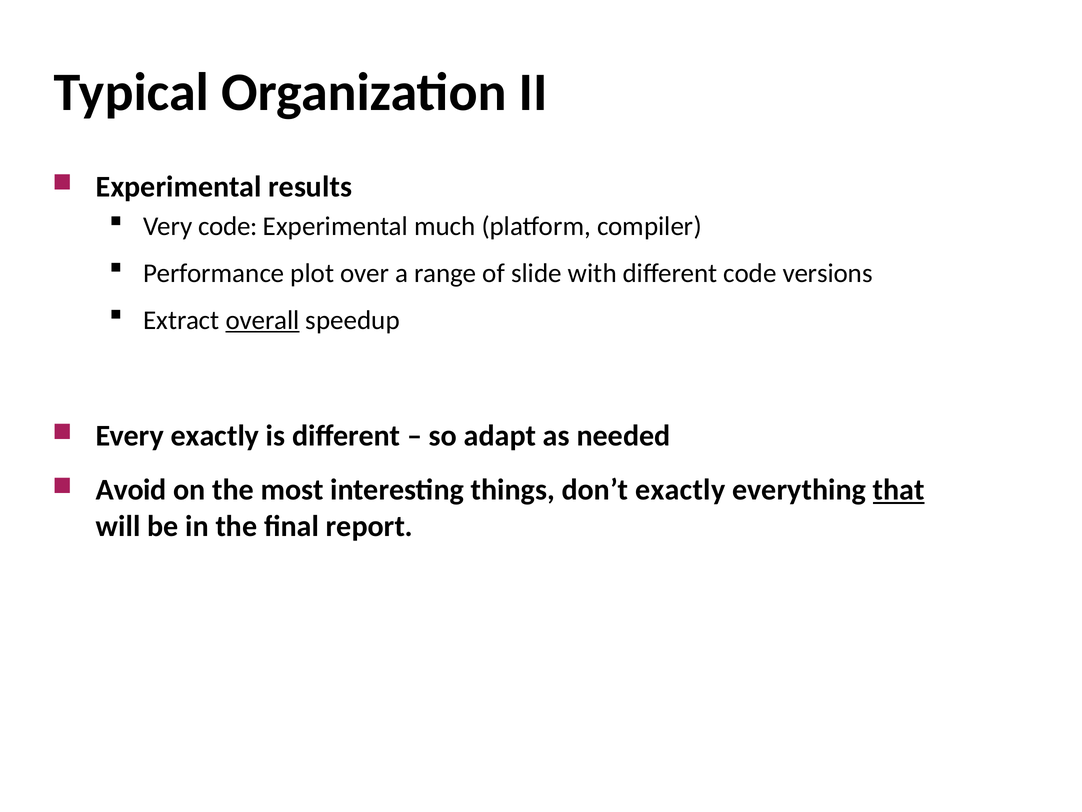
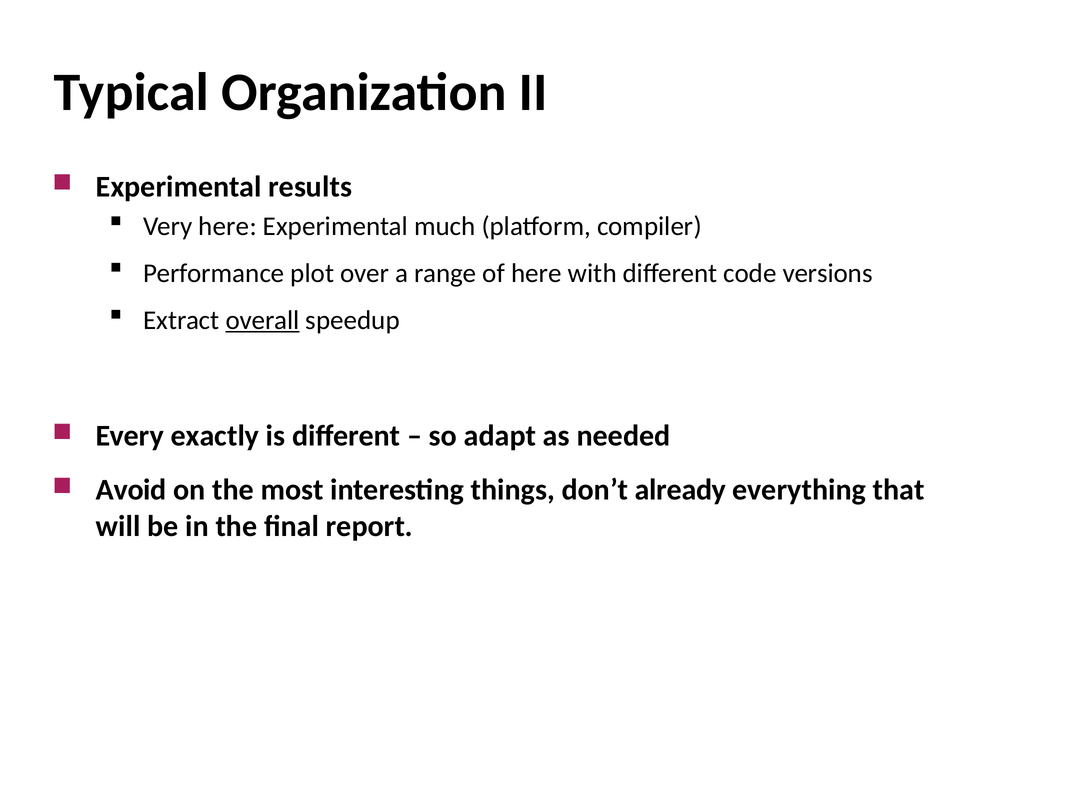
Very code: code -> here
of slide: slide -> here
don’t exactly: exactly -> already
that underline: present -> none
